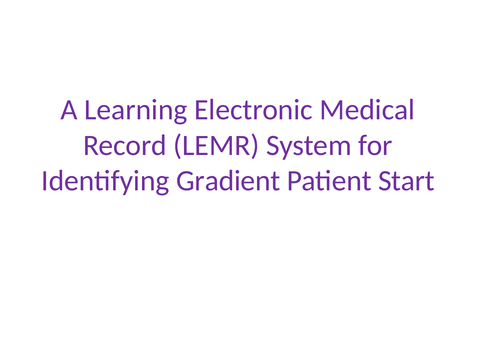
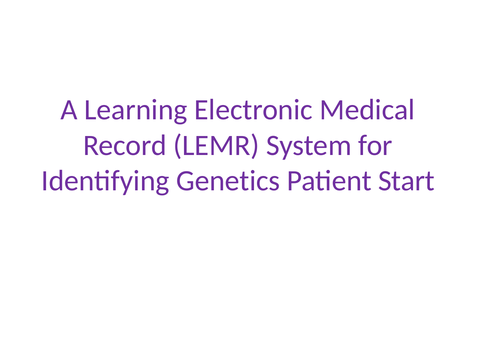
Gradient: Gradient -> Genetics
